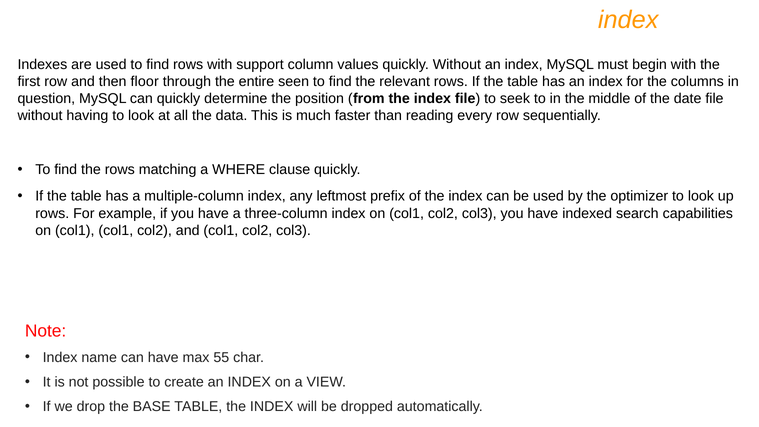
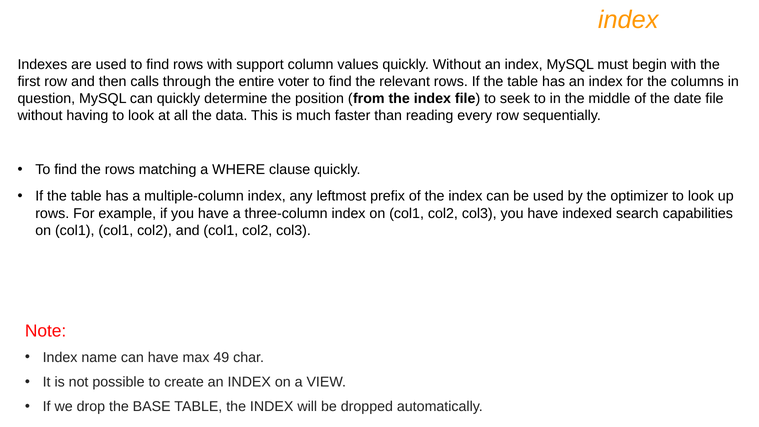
floor: floor -> calls
seen: seen -> voter
55: 55 -> 49
